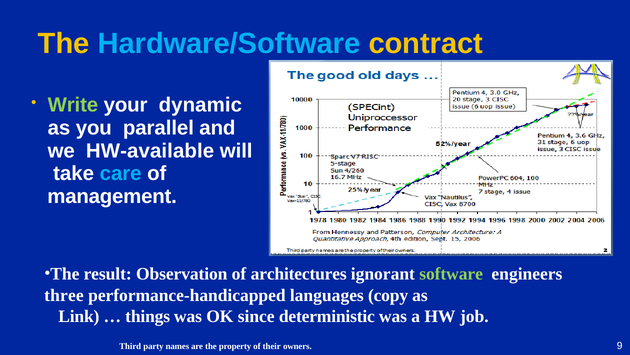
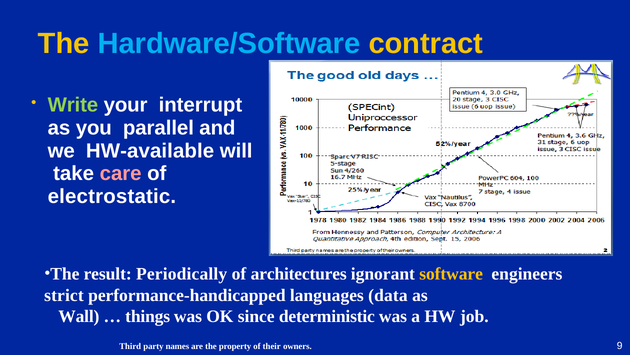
dynamic: dynamic -> interrupt
care colour: light blue -> pink
management: management -> electrostatic
Observation: Observation -> Periodically
software colour: light green -> yellow
three: three -> strict
copy: copy -> data
Link: Link -> Wall
